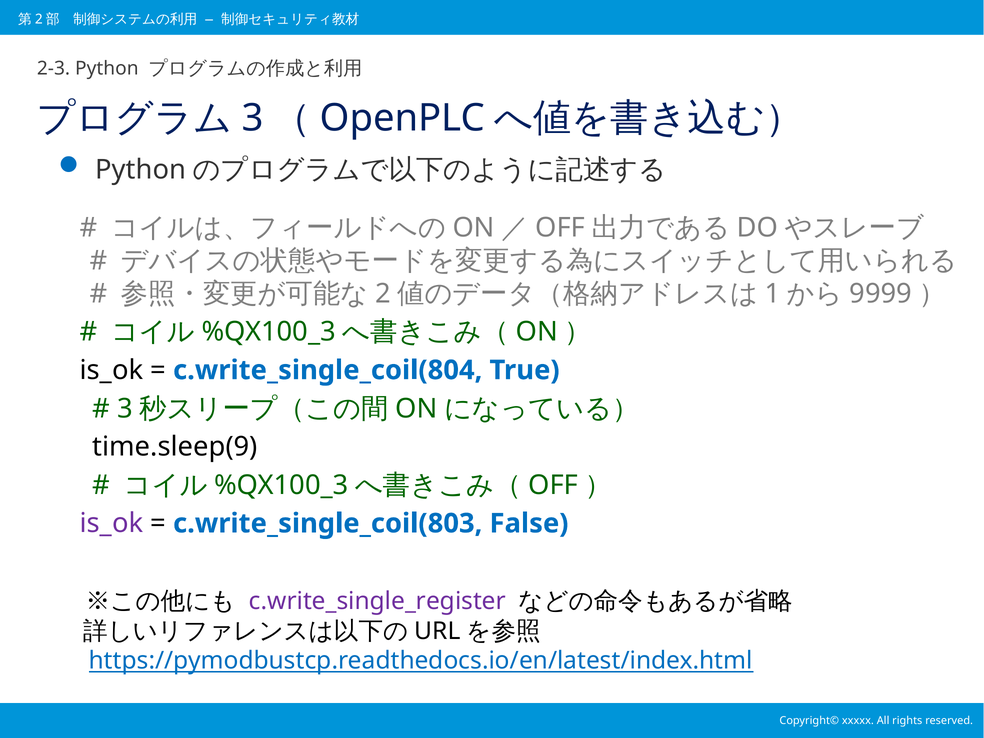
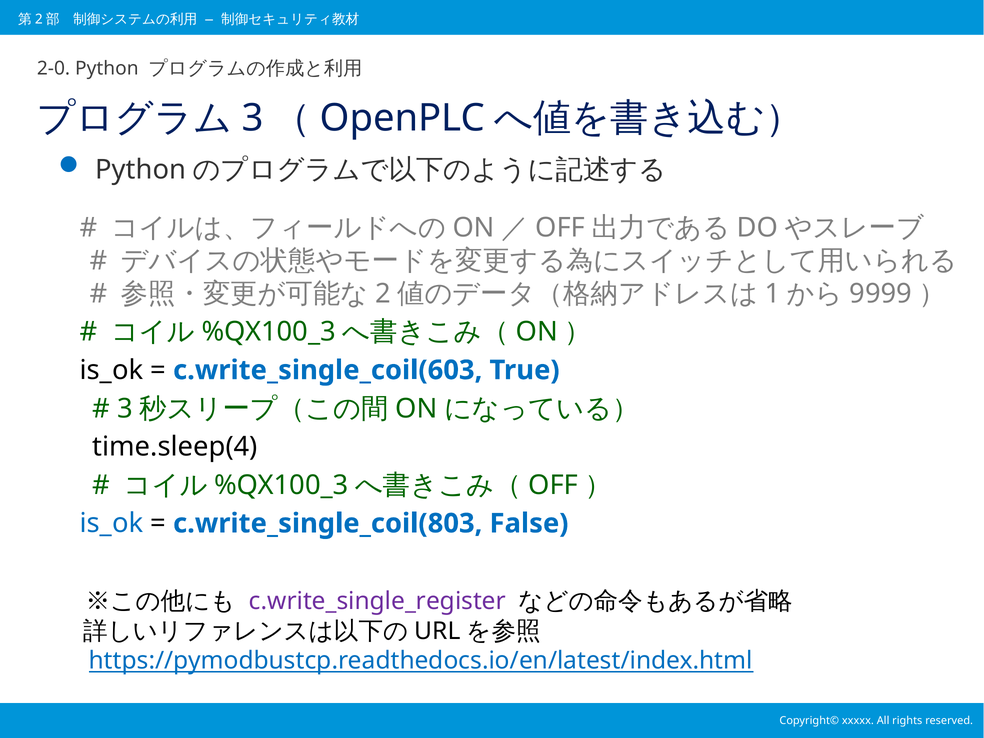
2-3: 2-3 -> 2-0
c.write_single_coil(804: c.write_single_coil(804 -> c.write_single_coil(603
time.sleep(9: time.sleep(9 -> time.sleep(4
is_ok at (111, 523) colour: purple -> blue
